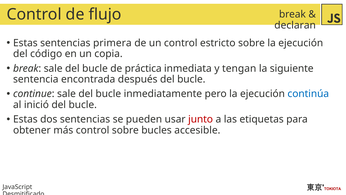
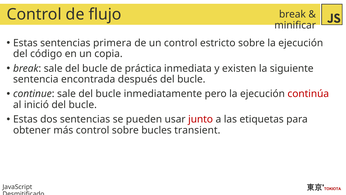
declaran: declaran -> minificar
tengan: tengan -> existen
continúa colour: blue -> red
accesible: accesible -> transient
